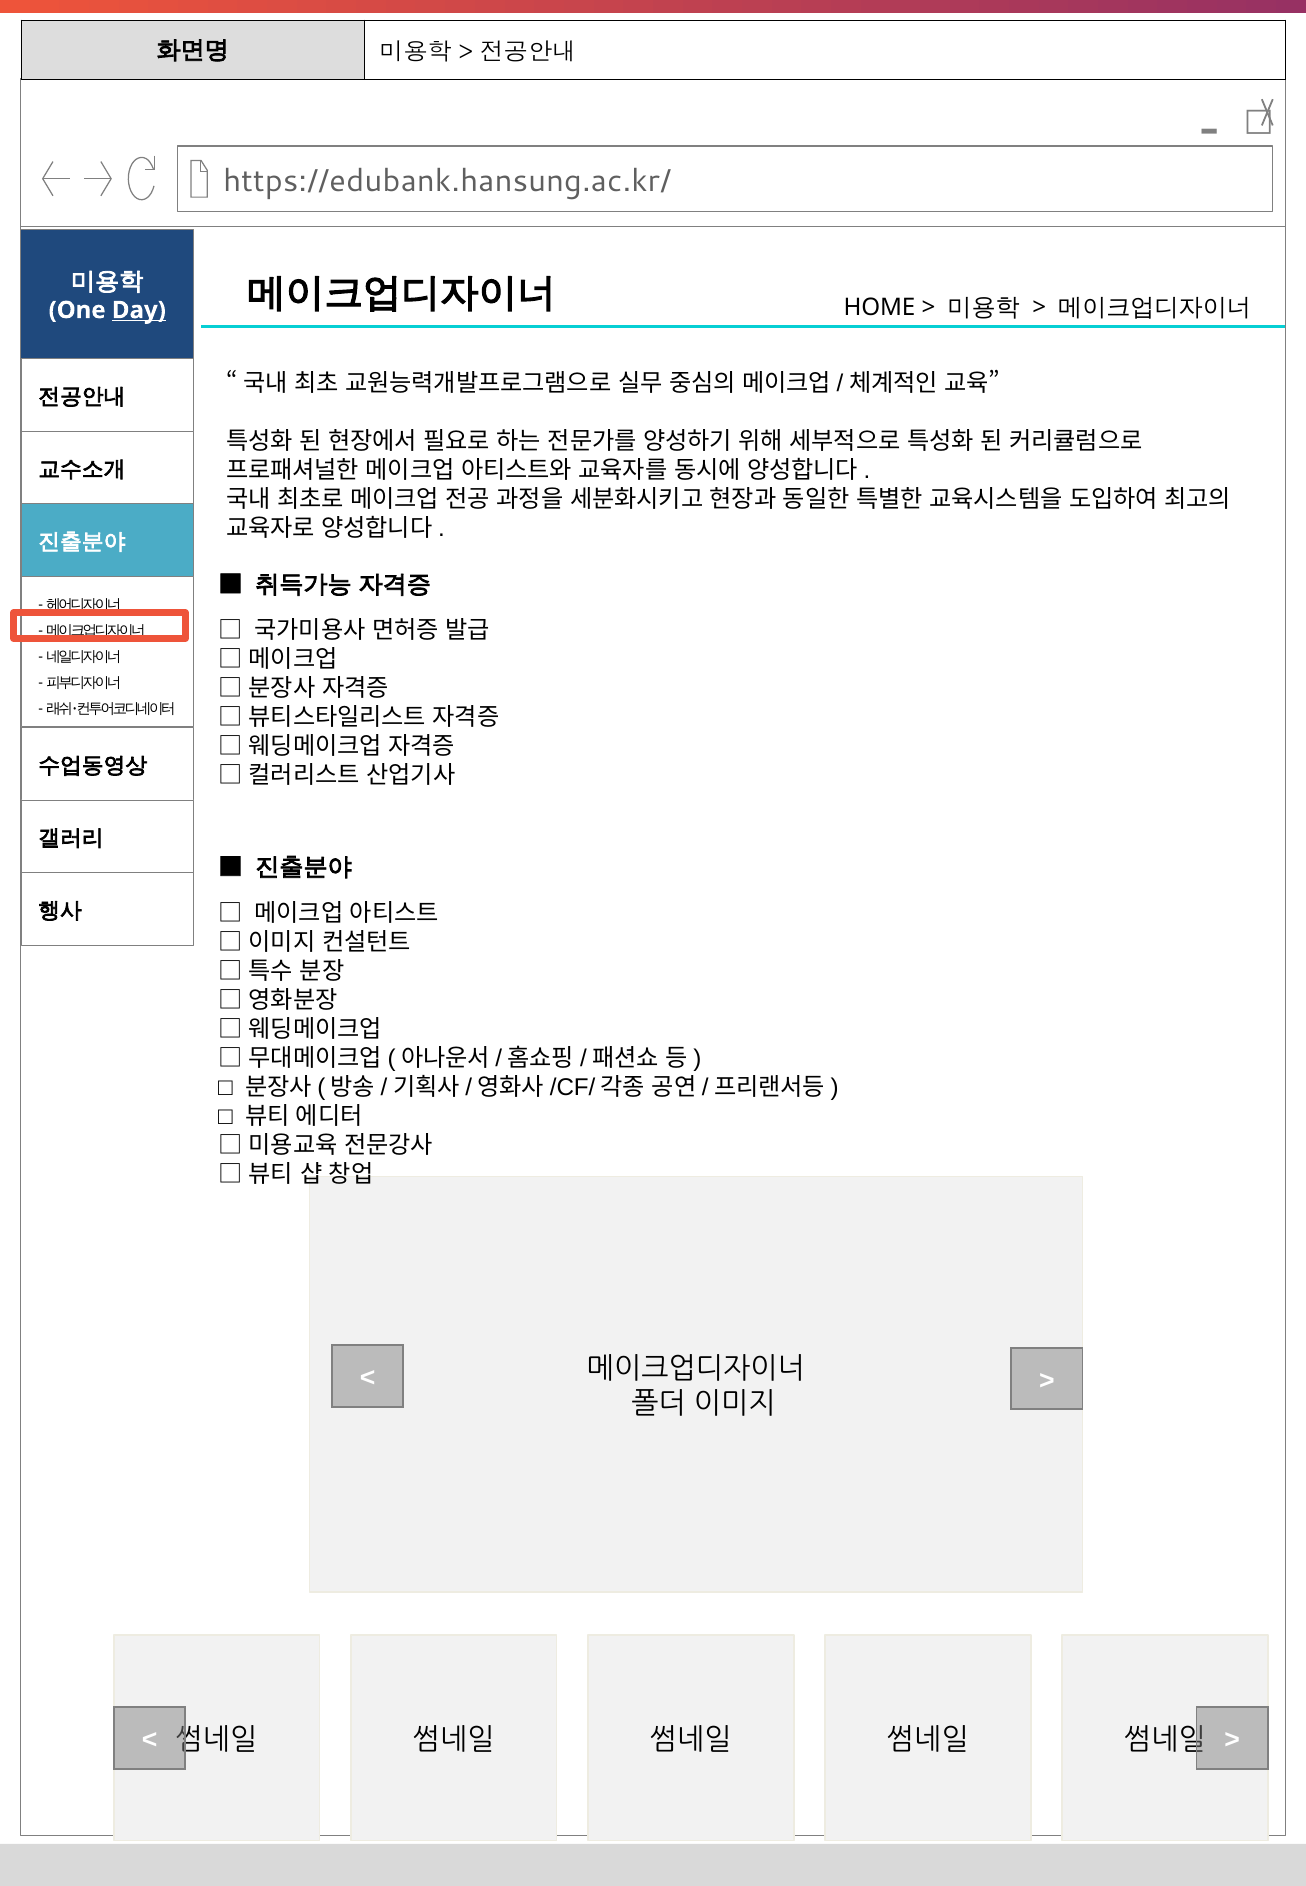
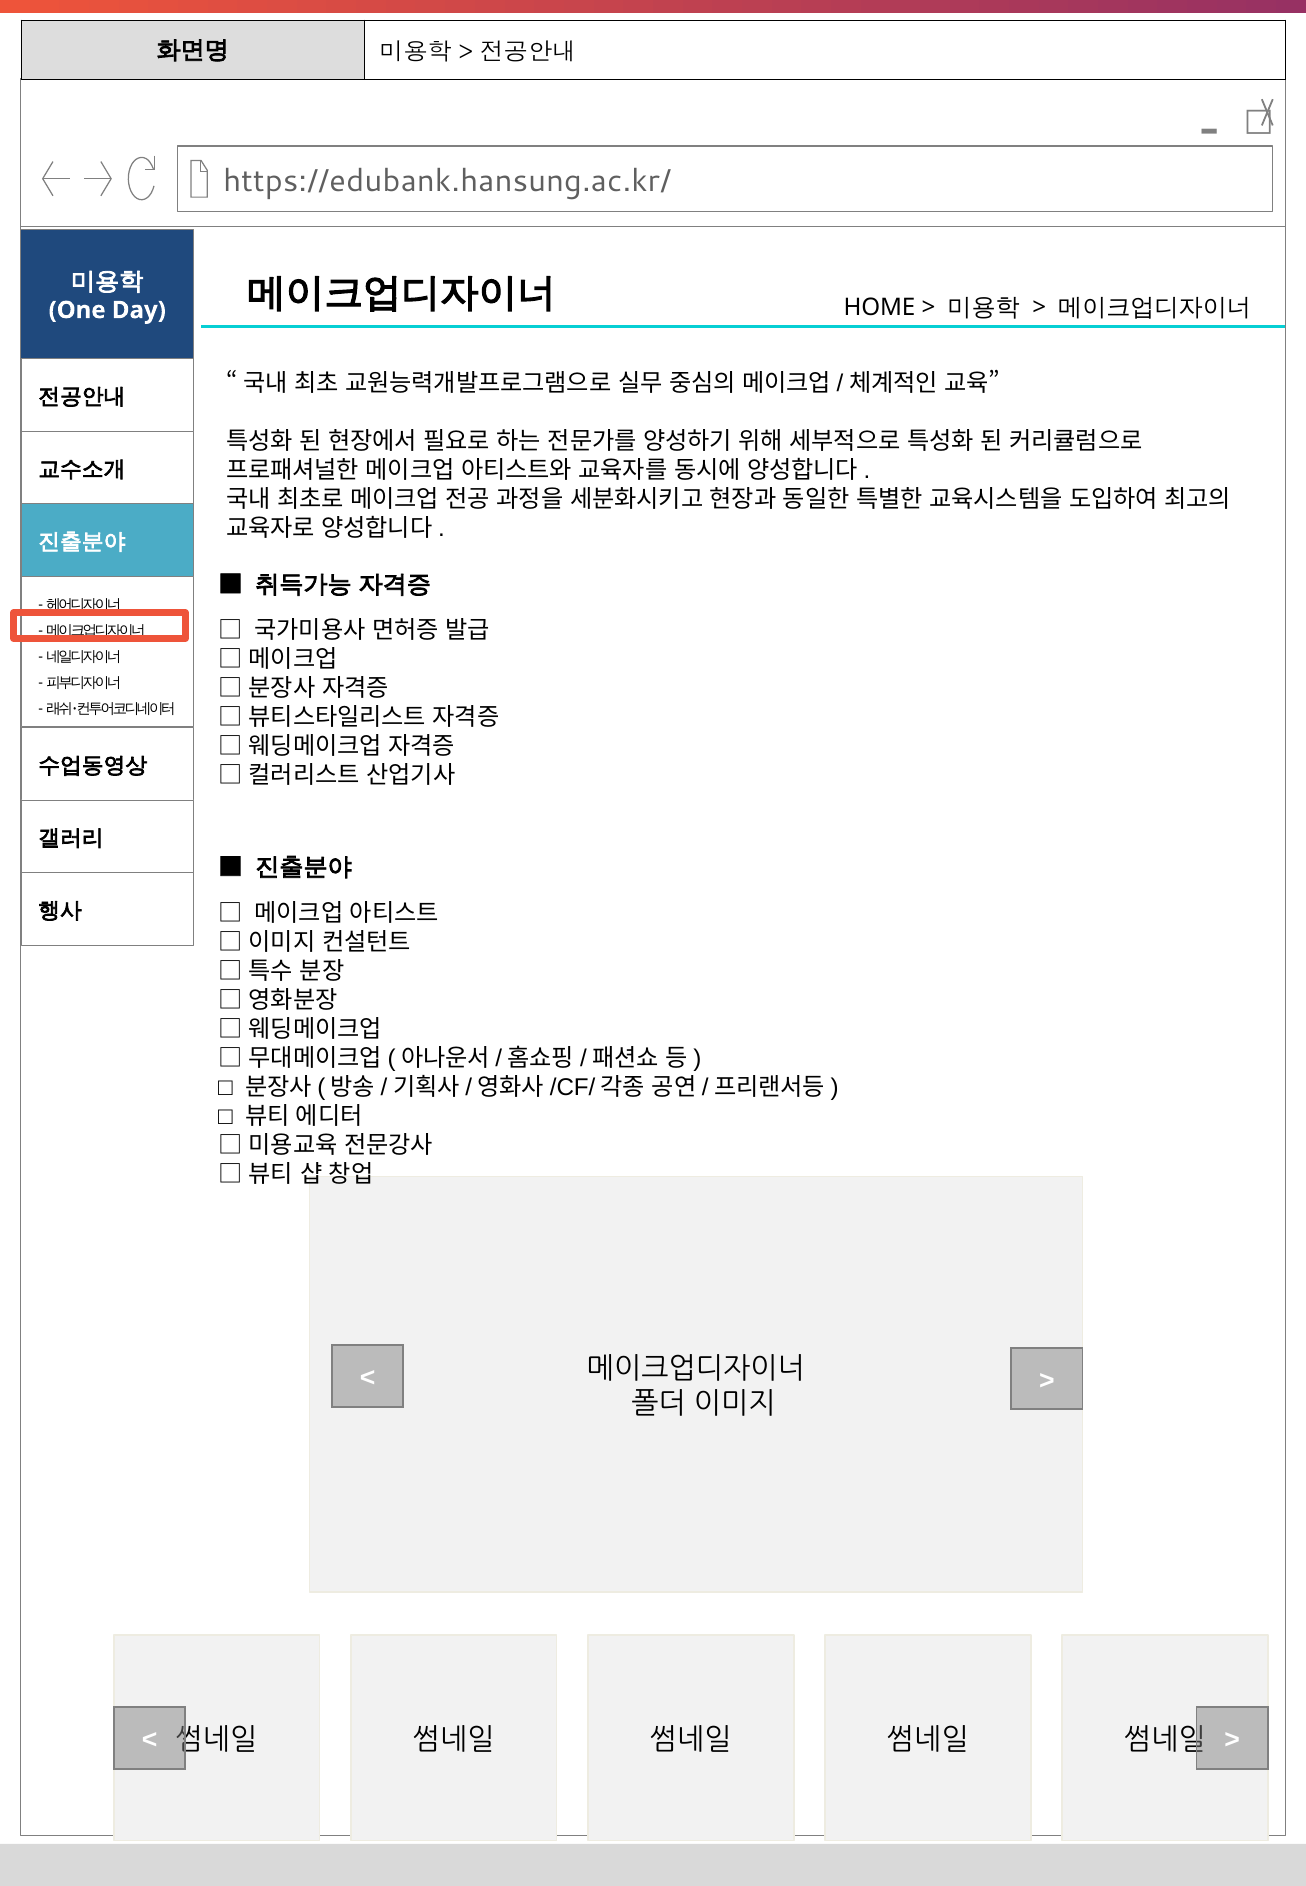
Day underline: present -> none
